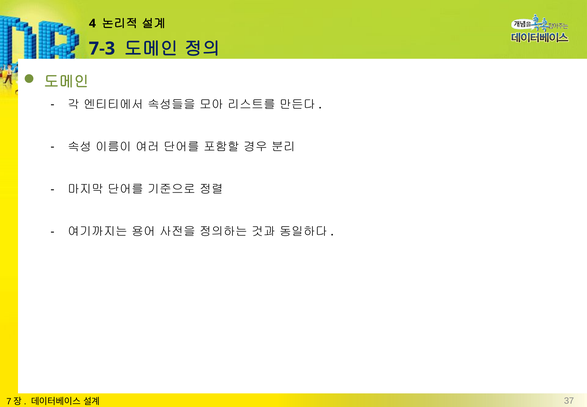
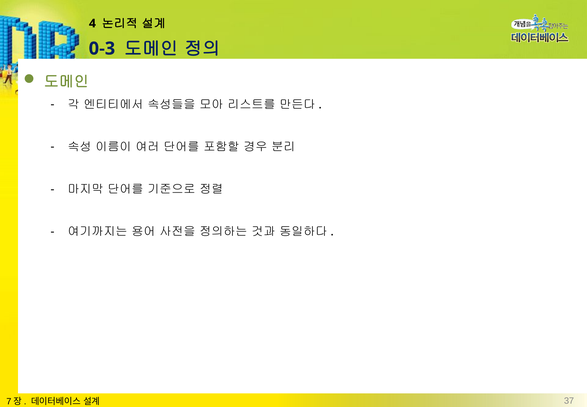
7-3: 7-3 -> 0-3
